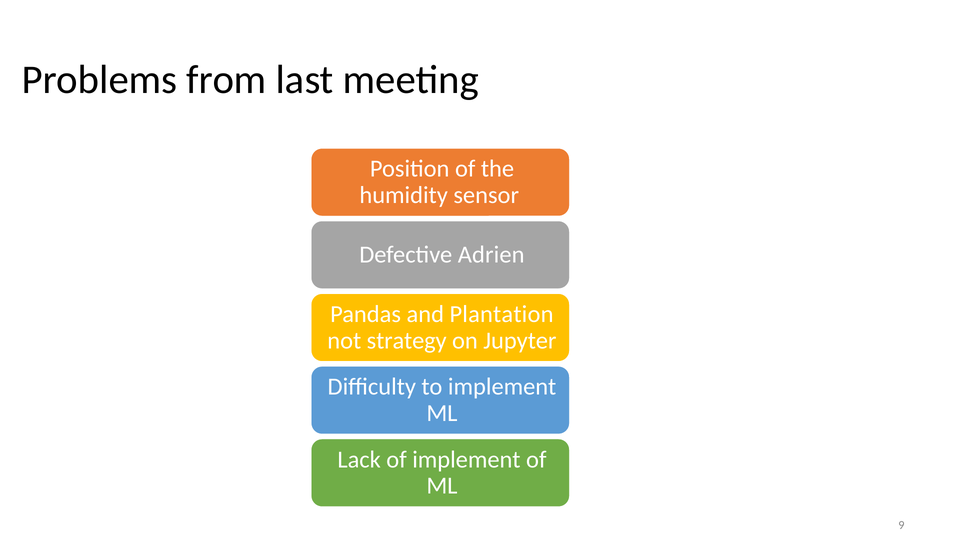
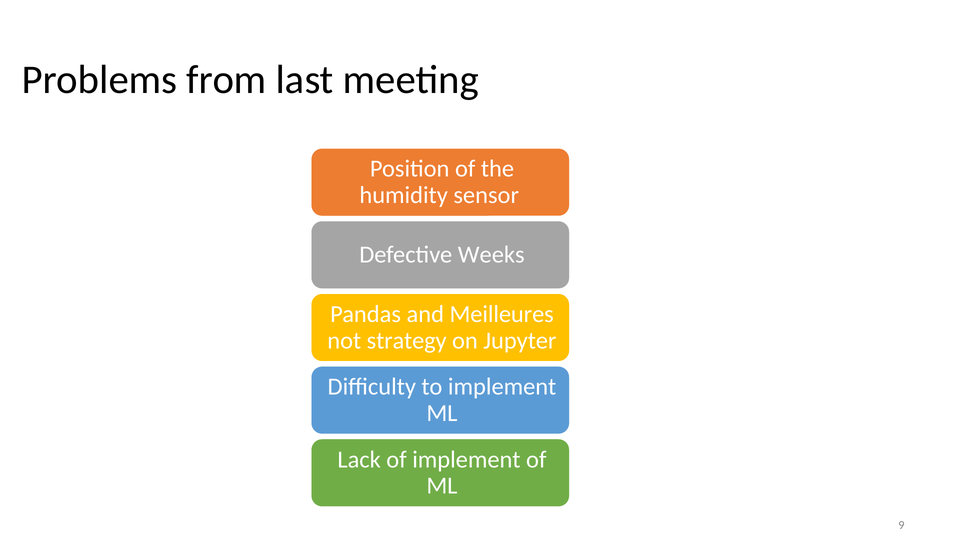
Adrien: Adrien -> Weeks
Plantation: Plantation -> Meilleures
